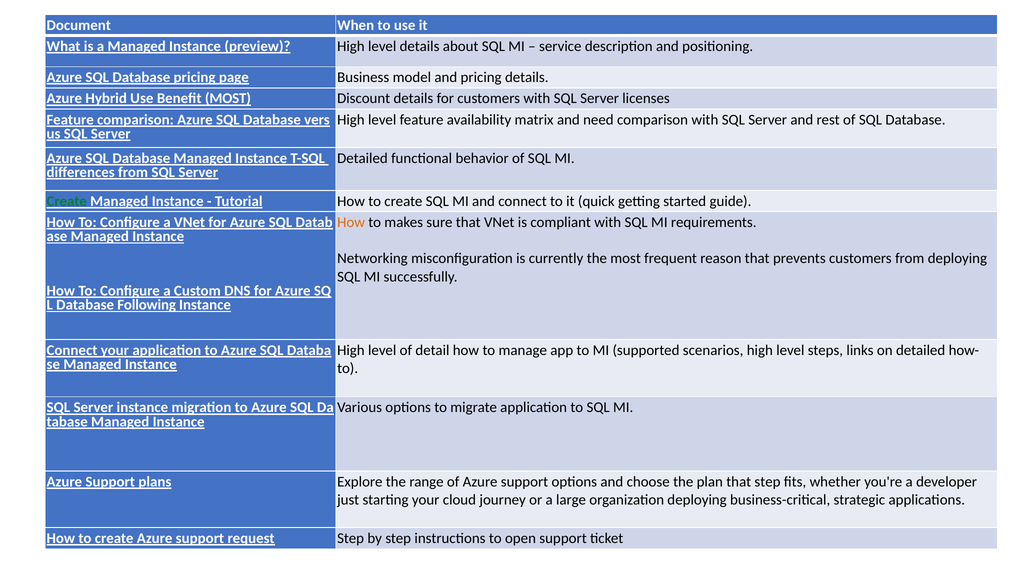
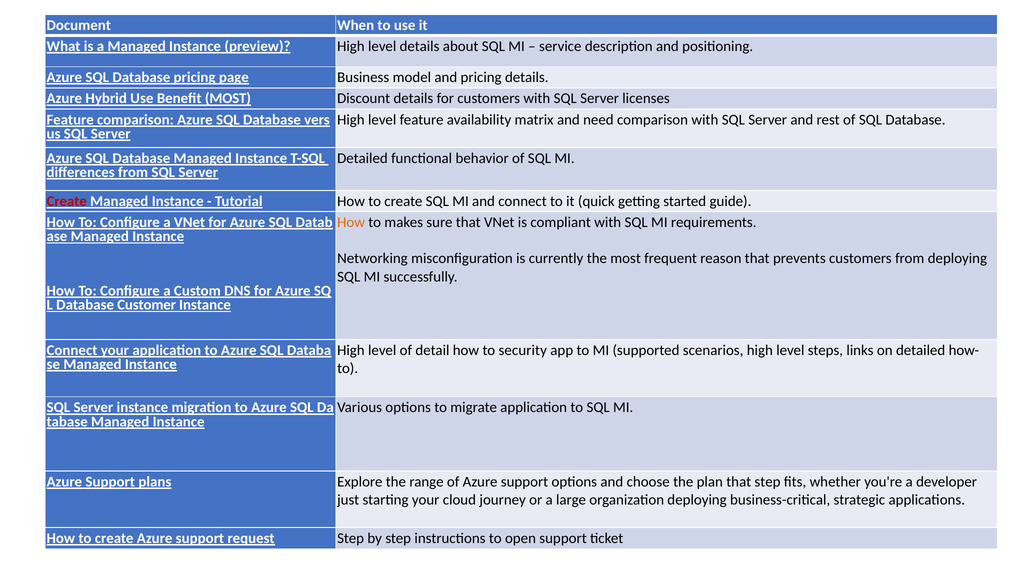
Create at (67, 201) colour: green -> red
Following: Following -> Customer
manage: manage -> security
